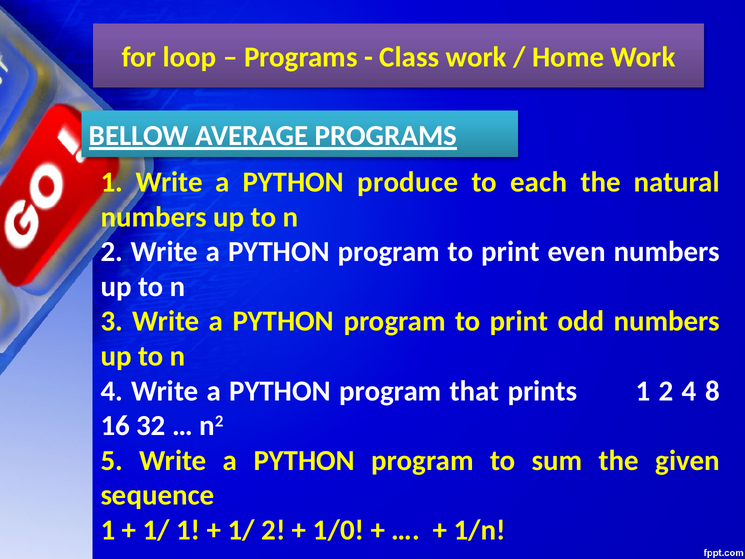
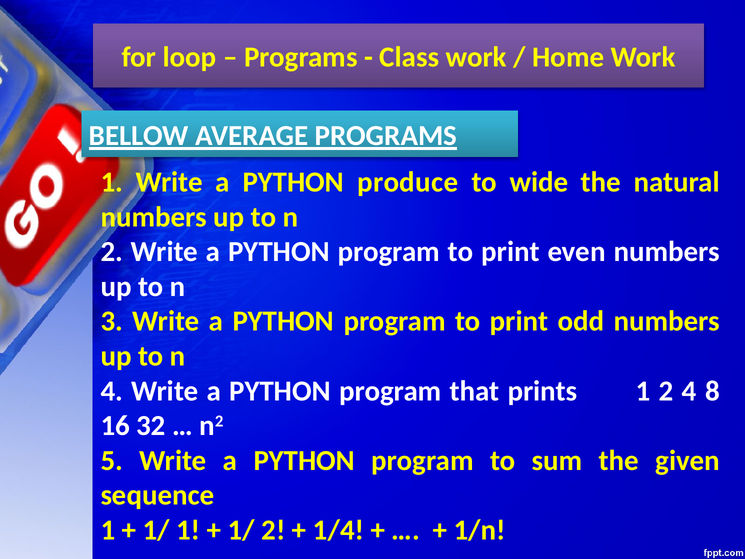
each: each -> wide
1/0: 1/0 -> 1/4
